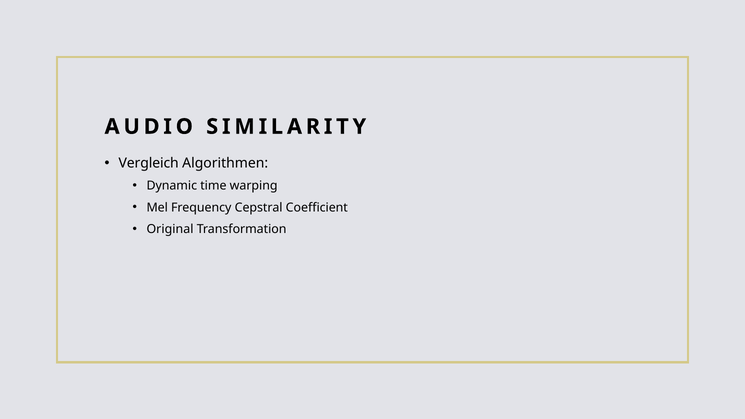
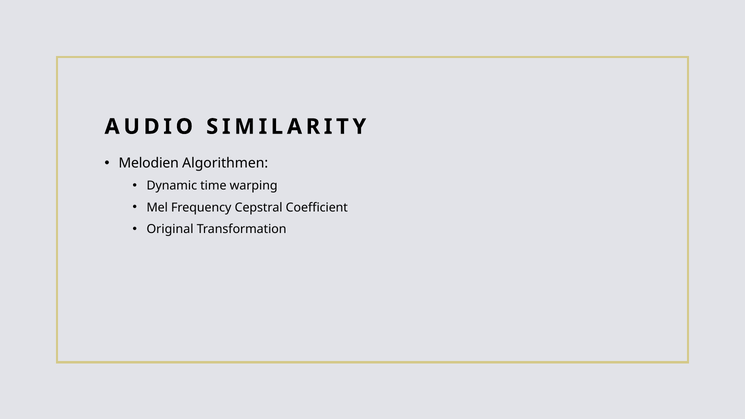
Vergleich: Vergleich -> Melodien
